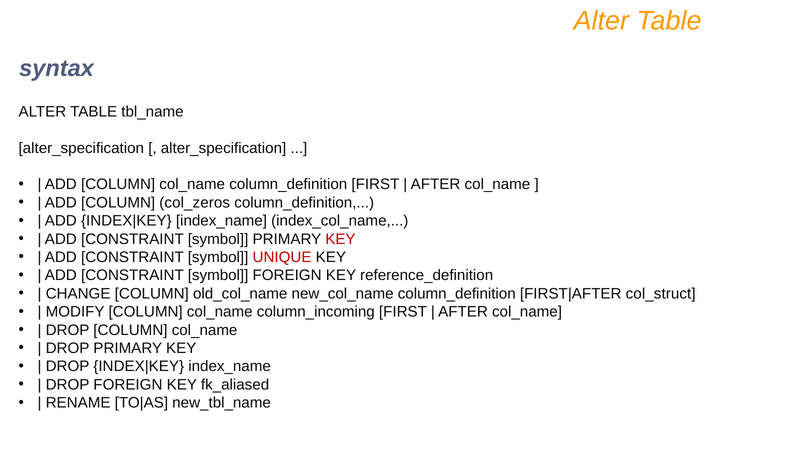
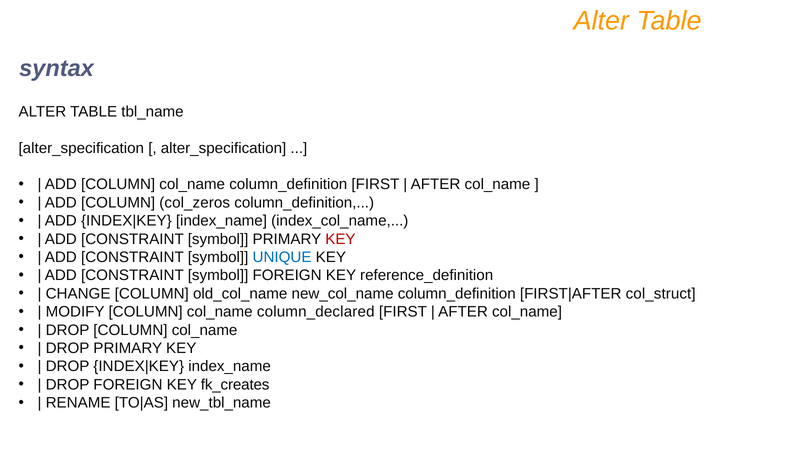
UNIQUE colour: red -> blue
column_incoming: column_incoming -> column_declared
fk_aliased: fk_aliased -> fk_creates
